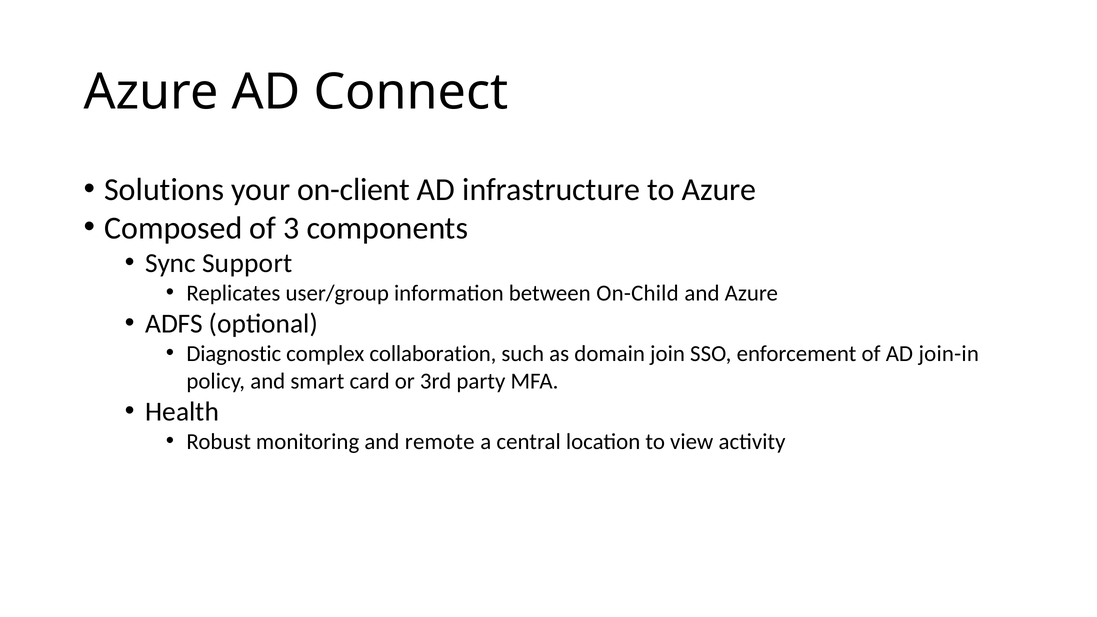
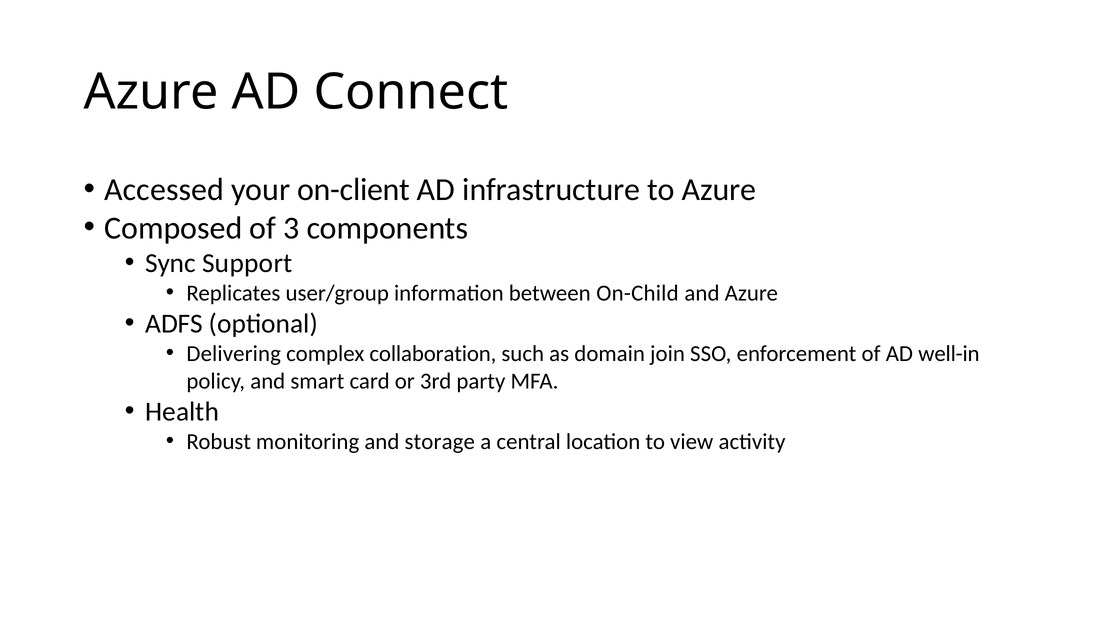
Solutions: Solutions -> Accessed
Diagnostic: Diagnostic -> Delivering
join-in: join-in -> well-in
remote: remote -> storage
